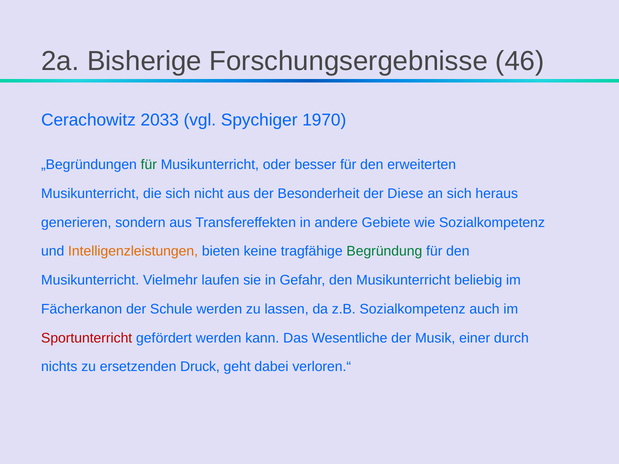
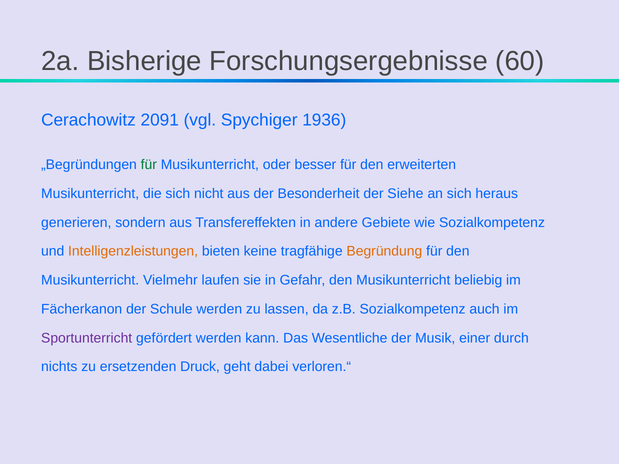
46: 46 -> 60
2033: 2033 -> 2091
1970: 1970 -> 1936
Diese: Diese -> Siehe
Begründung colour: green -> orange
Sportunterricht colour: red -> purple
